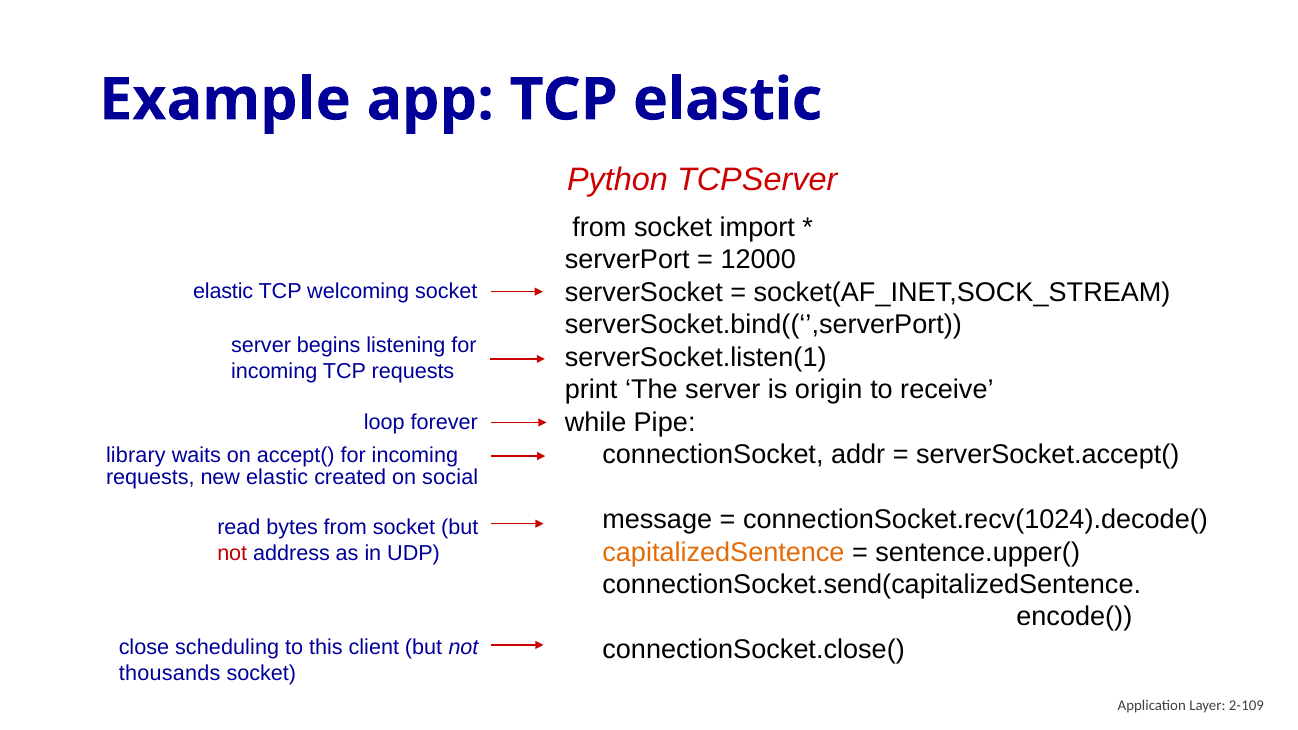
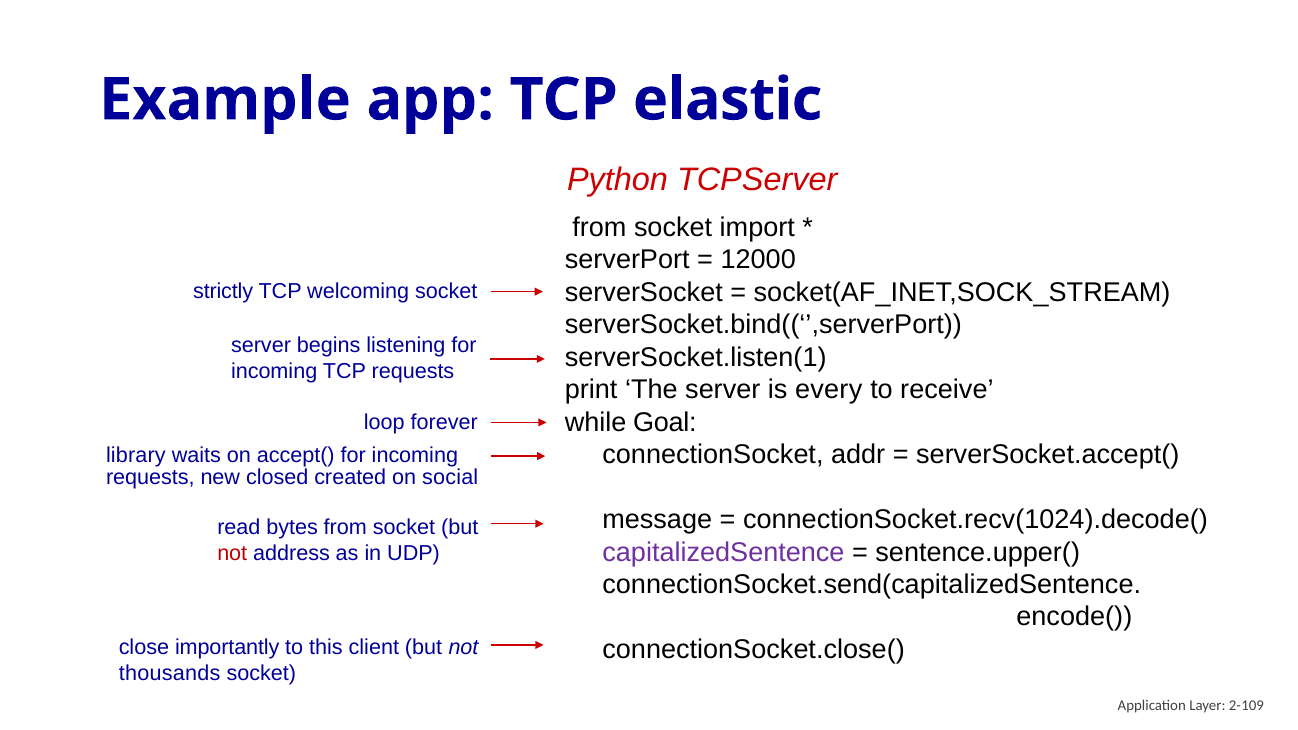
elastic at (223, 291): elastic -> strictly
origin: origin -> every
Pipe: Pipe -> Goal
new elastic: elastic -> closed
capitalizedSentence colour: orange -> purple
scheduling: scheduling -> importantly
